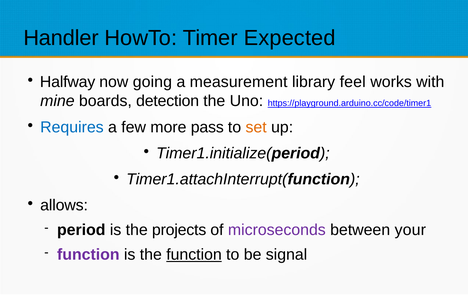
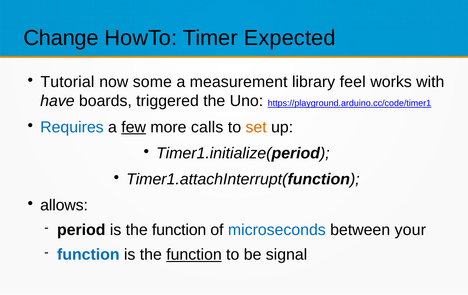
Handler: Handler -> Change
Halfway: Halfway -> Tutorial
going: going -> some
mine: mine -> have
detection: detection -> triggered
few underline: none -> present
pass: pass -> calls
period is the projects: projects -> function
microseconds colour: purple -> blue
function at (88, 255) colour: purple -> blue
